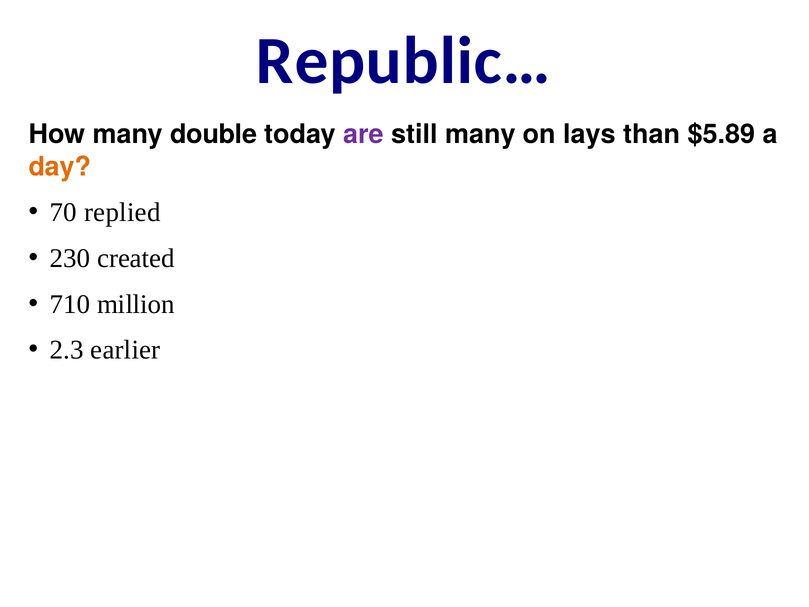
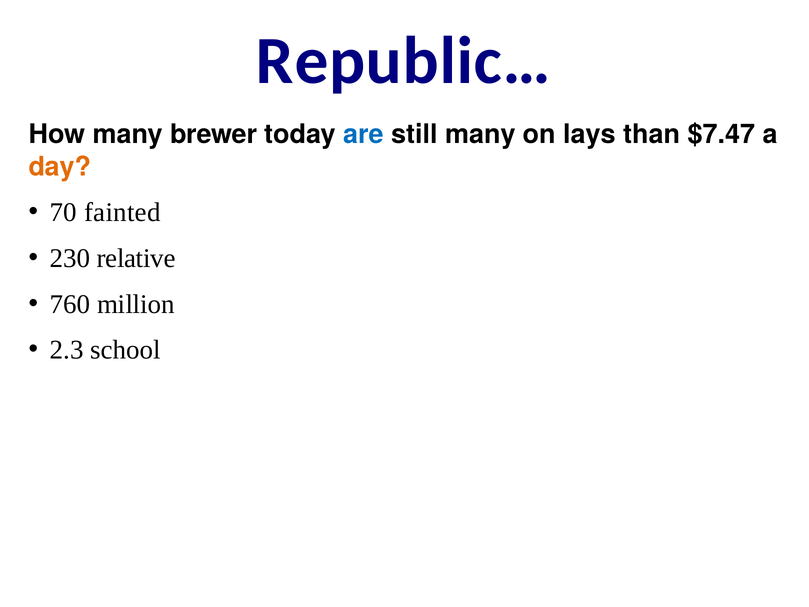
double: double -> brewer
are colour: purple -> blue
$5.89: $5.89 -> $7.47
replied: replied -> fainted
created: created -> relative
710: 710 -> 760
earlier: earlier -> school
